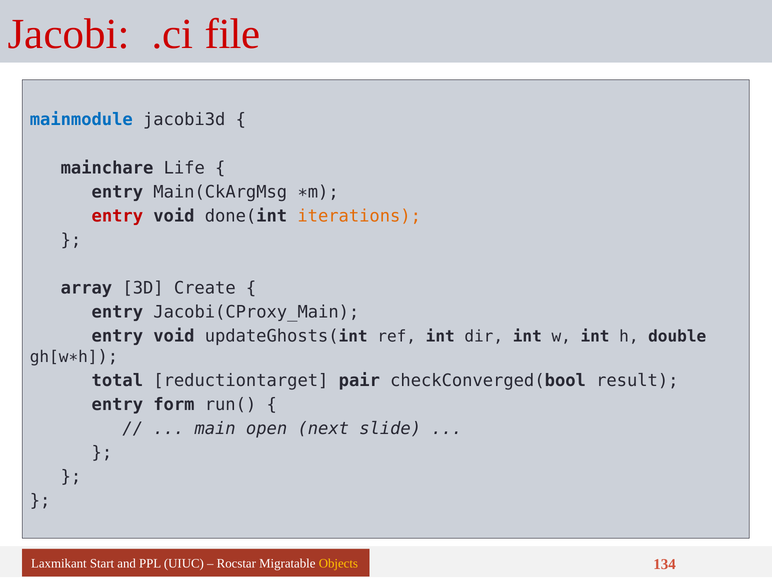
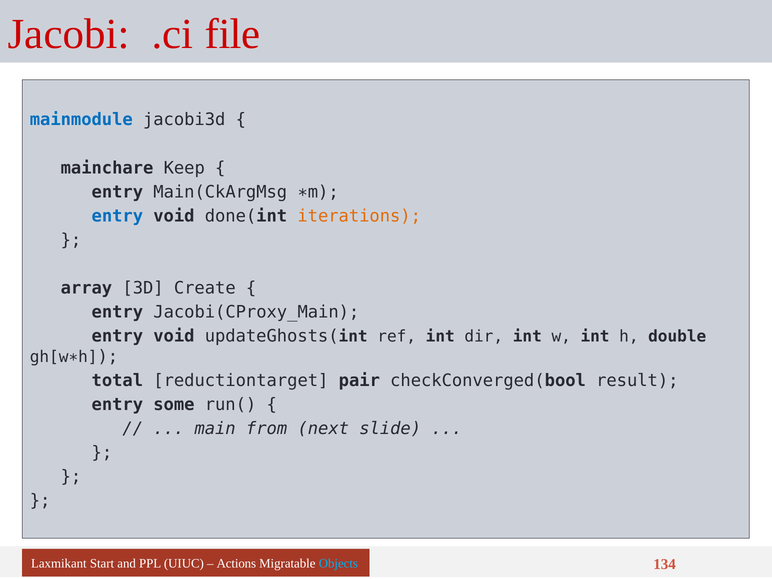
Life: Life -> Keep
entry at (117, 216) colour: red -> blue
form: form -> some
open: open -> from
Rocstar: Rocstar -> Actions
Objects colour: yellow -> light blue
